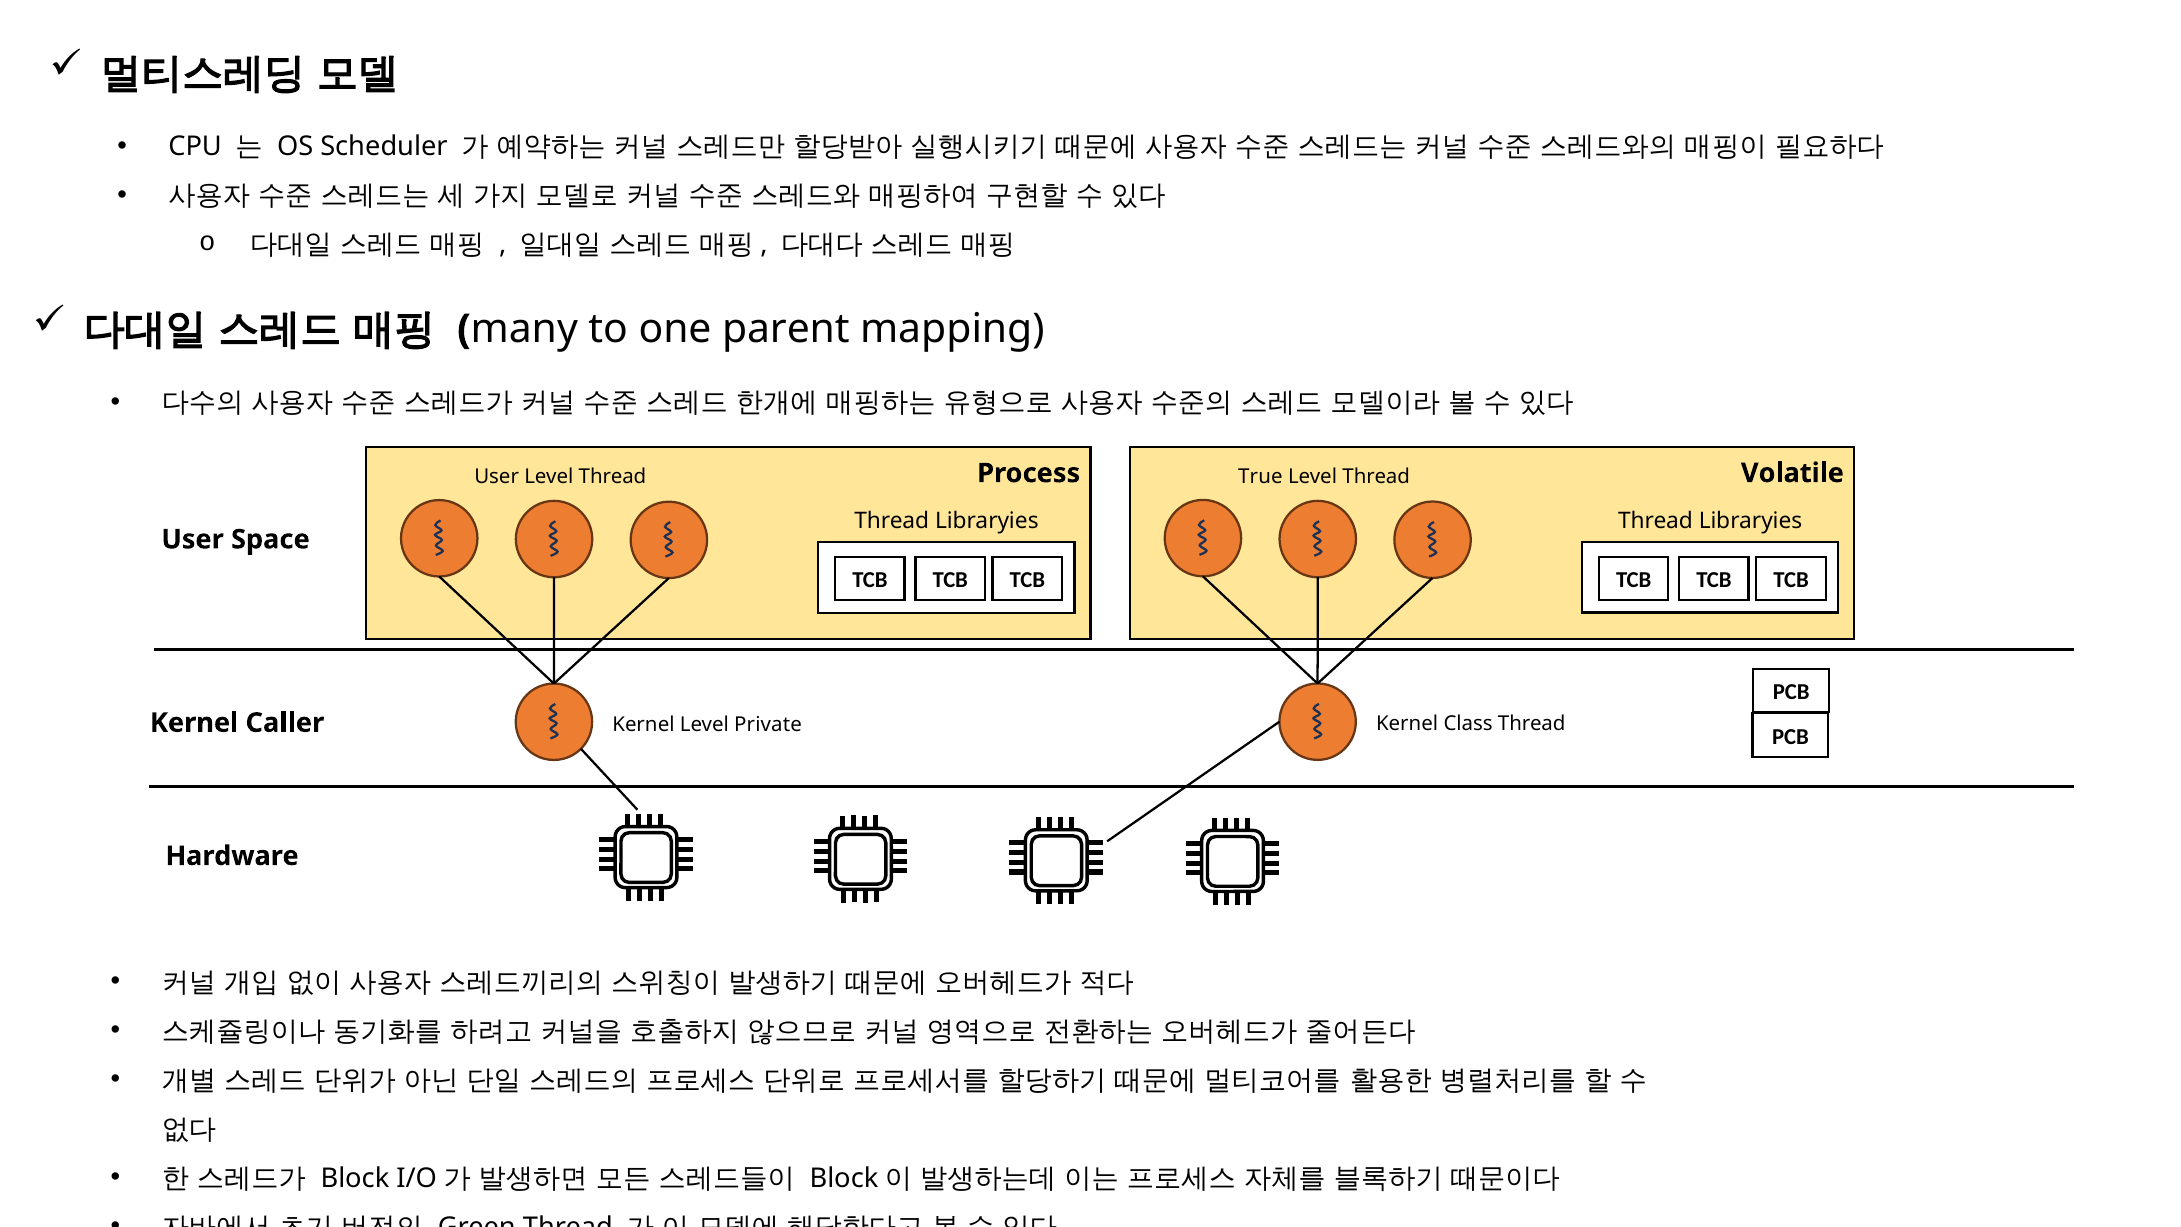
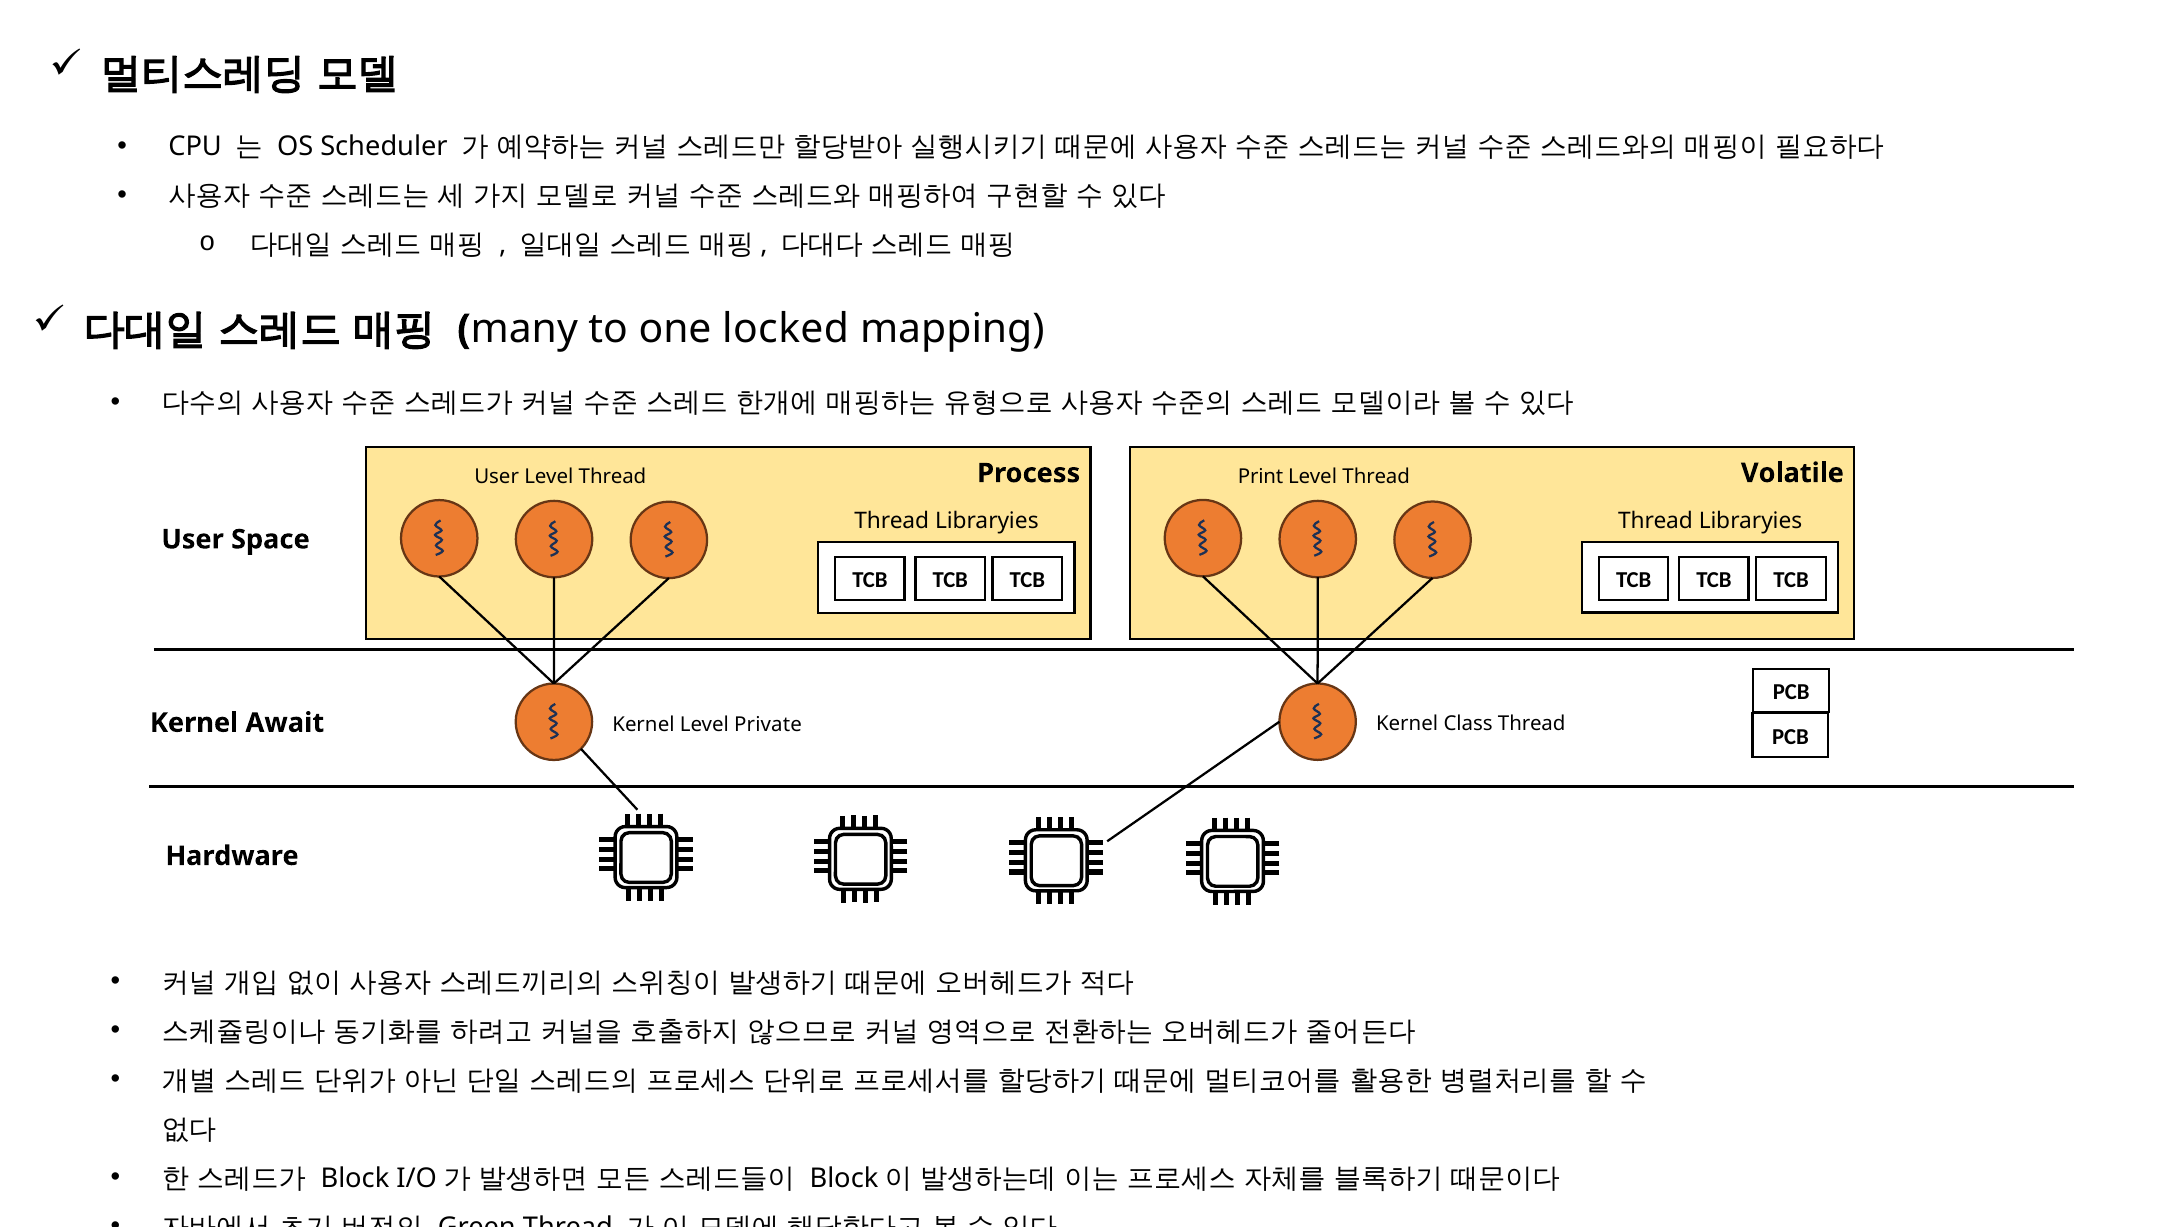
parent: parent -> locked
True: True -> Print
Caller: Caller -> Await
